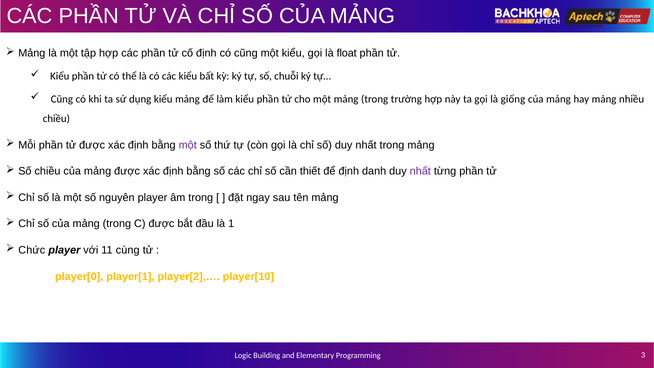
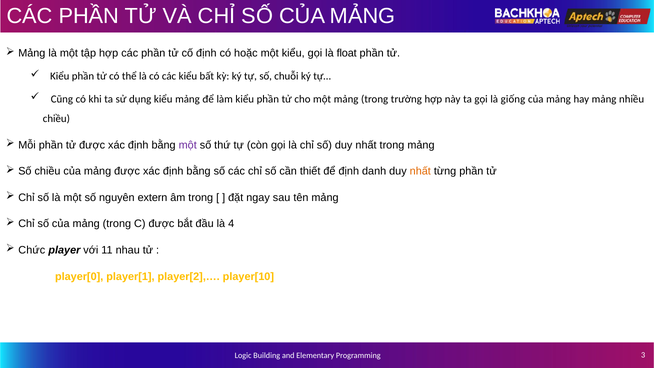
có cũng: cũng -> hoặc
nhất at (420, 171) colour: purple -> orange
nguyên player: player -> extern
1: 1 -> 4
cùng: cùng -> nhau
